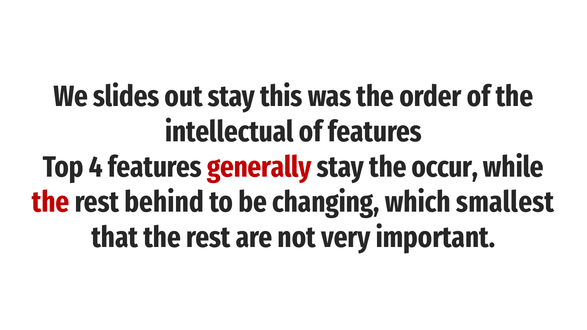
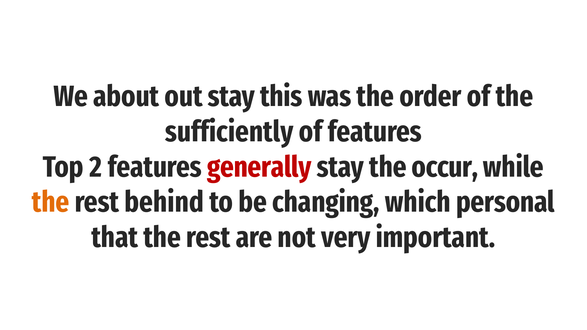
slides: slides -> about
intellectual: intellectual -> sufficiently
4: 4 -> 2
the at (51, 202) colour: red -> orange
smallest: smallest -> personal
